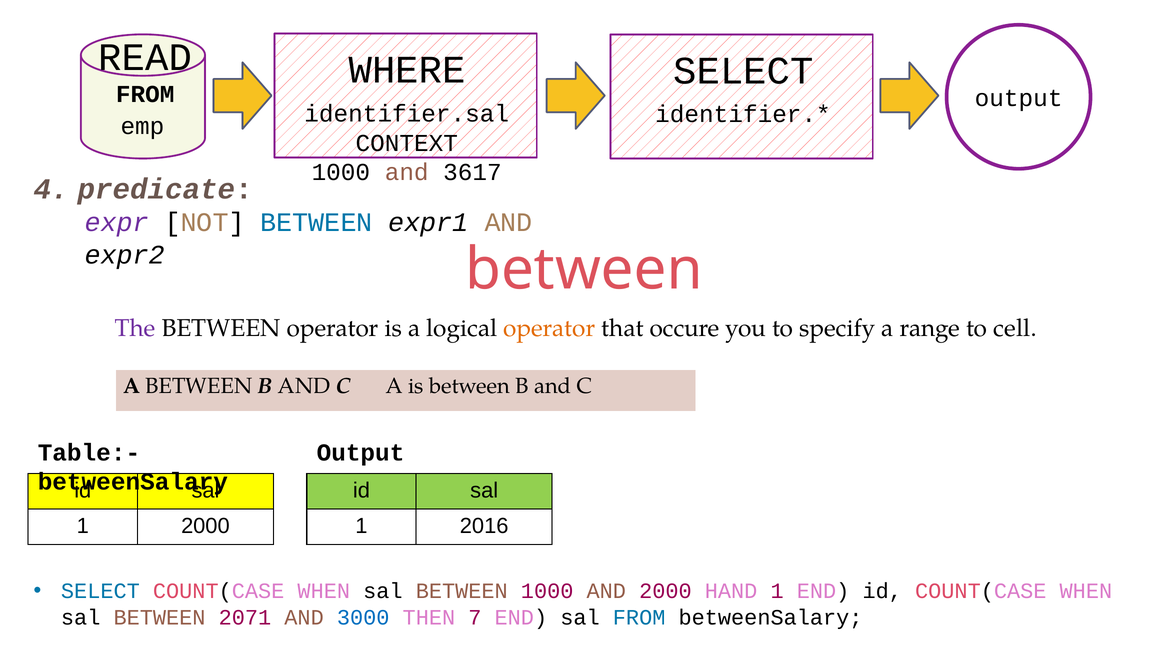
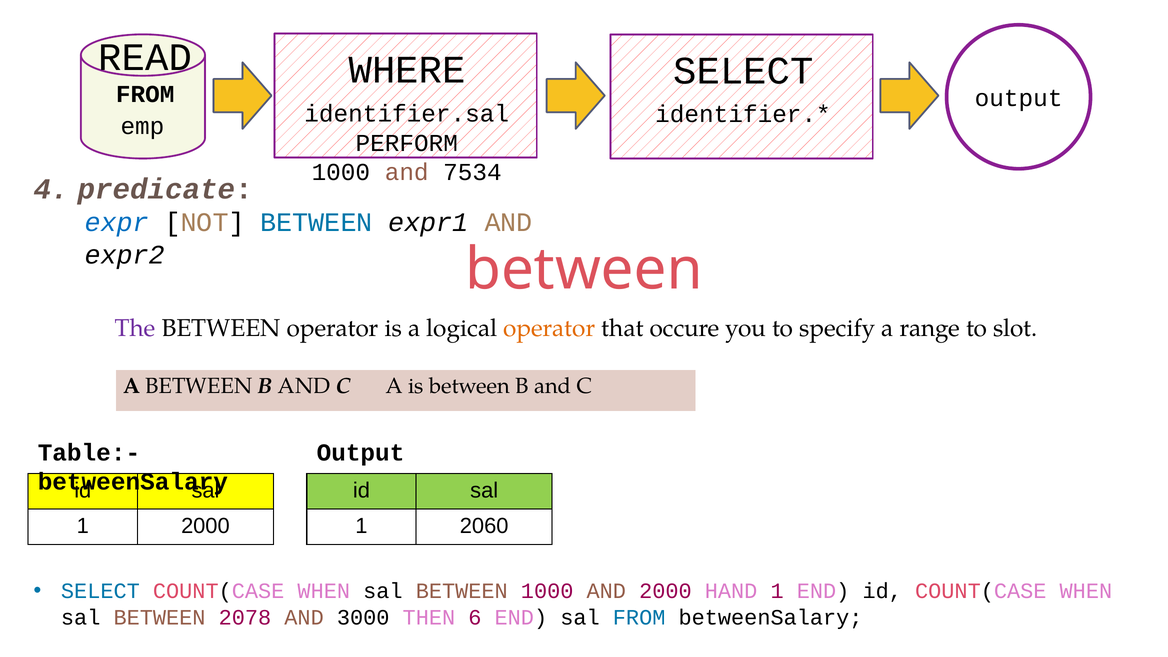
CONTEXT: CONTEXT -> PERFORM
3617: 3617 -> 7534
expr colour: purple -> blue
cell: cell -> slot
2016: 2016 -> 2060
2071: 2071 -> 2078
3000 colour: blue -> black
7: 7 -> 6
